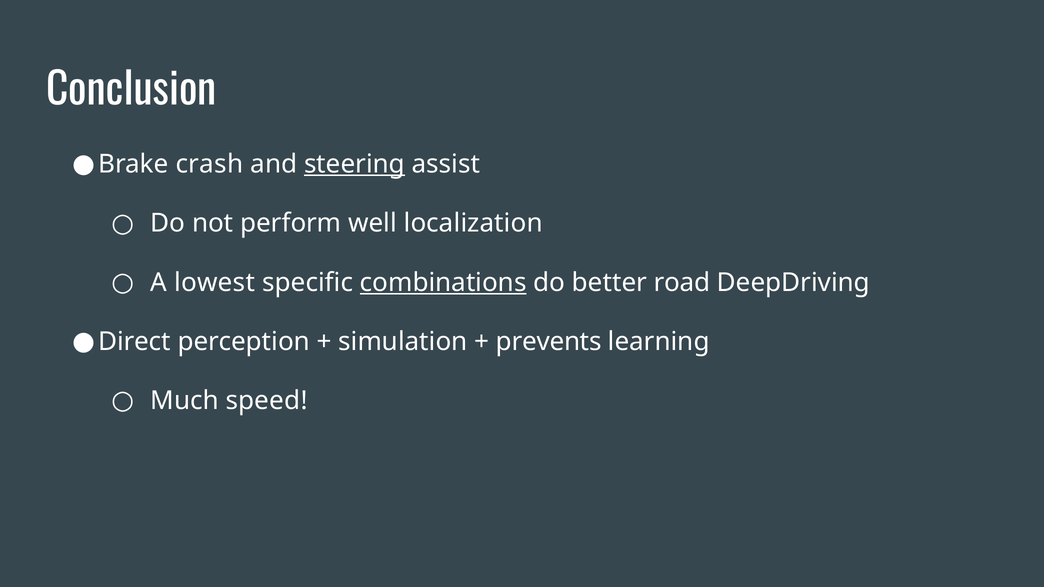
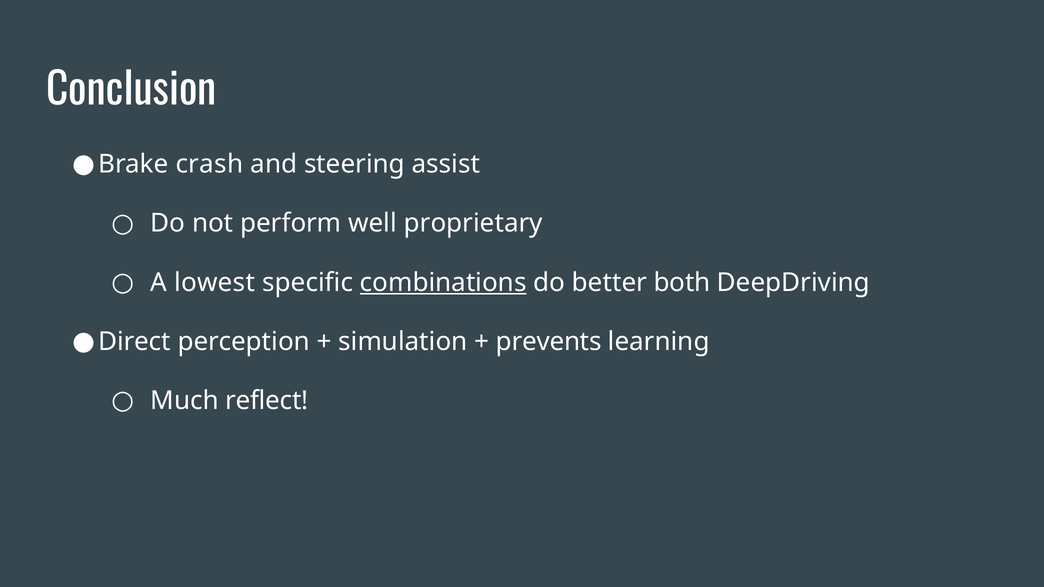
steering underline: present -> none
localization: localization -> proprietary
road: road -> both
speed: speed -> reflect
